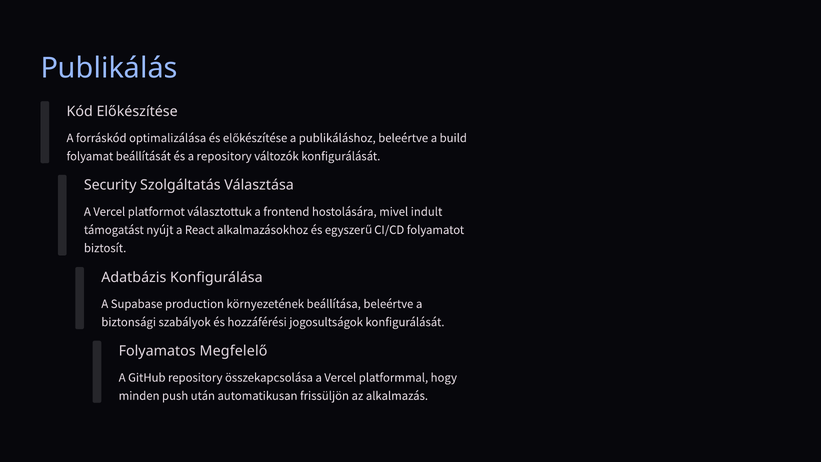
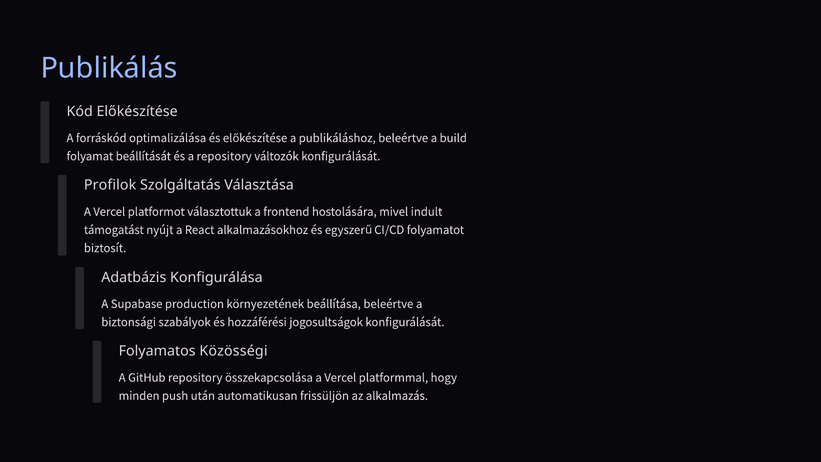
Security: Security -> Profilok
Megfelelő: Megfelelő -> Közösségi
